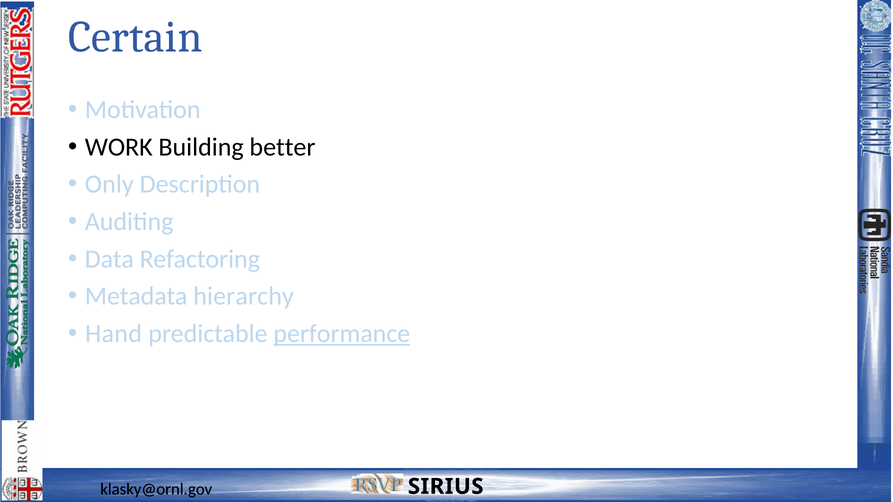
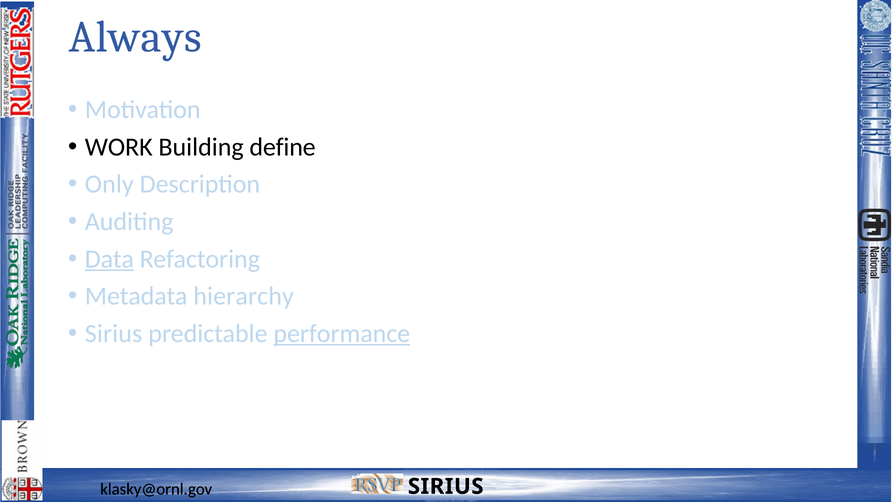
Certain: Certain -> Always
better: better -> define
Data underline: none -> present
Hand at (114, 334): Hand -> Sirius
